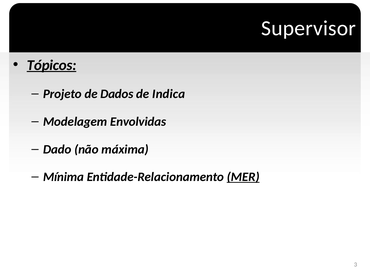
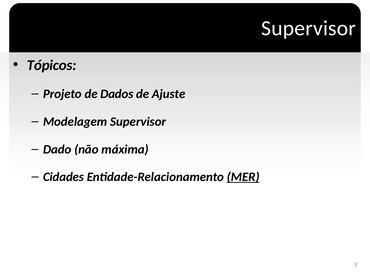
Tópicos underline: present -> none
Indica: Indica -> Ajuste
Modelagem Envolvidas: Envolvidas -> Supervisor
Mínima: Mínima -> Cidades
